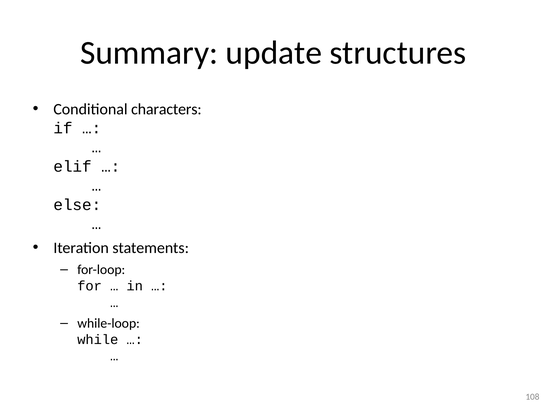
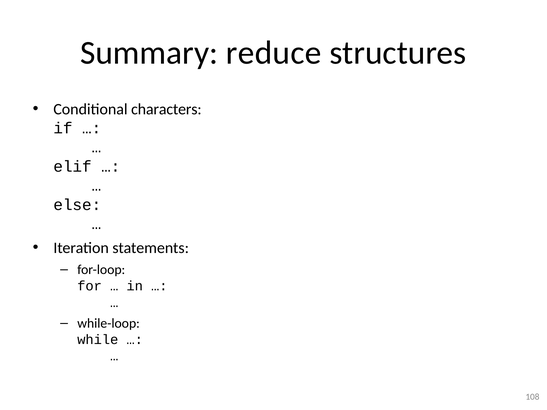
update: update -> reduce
